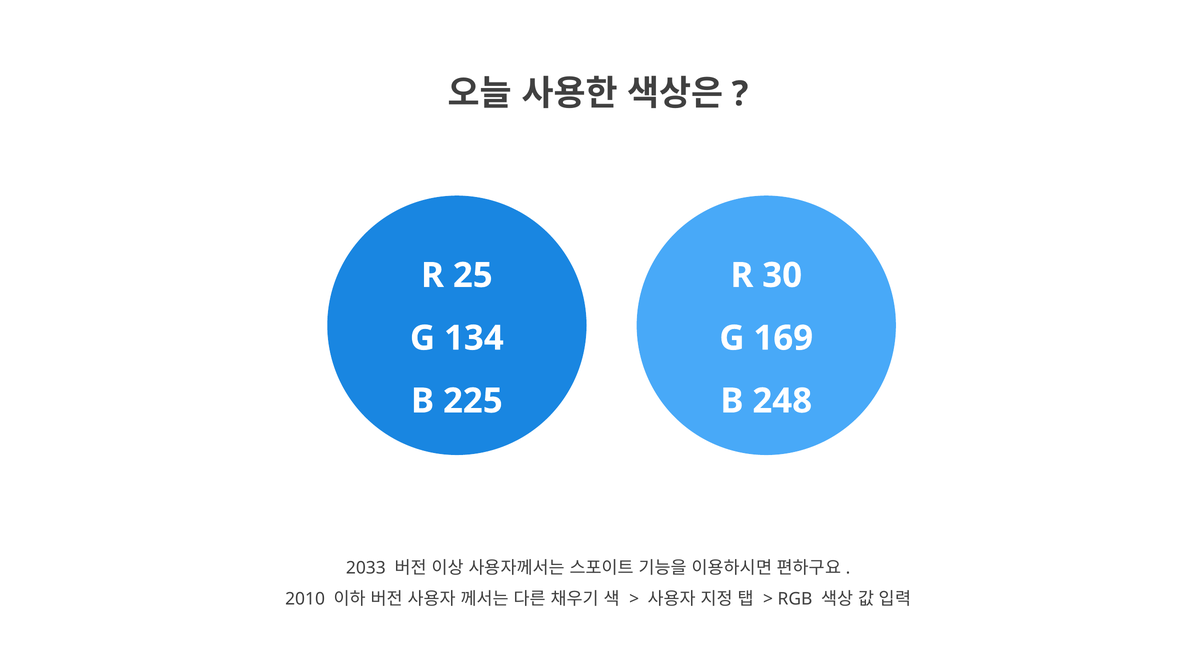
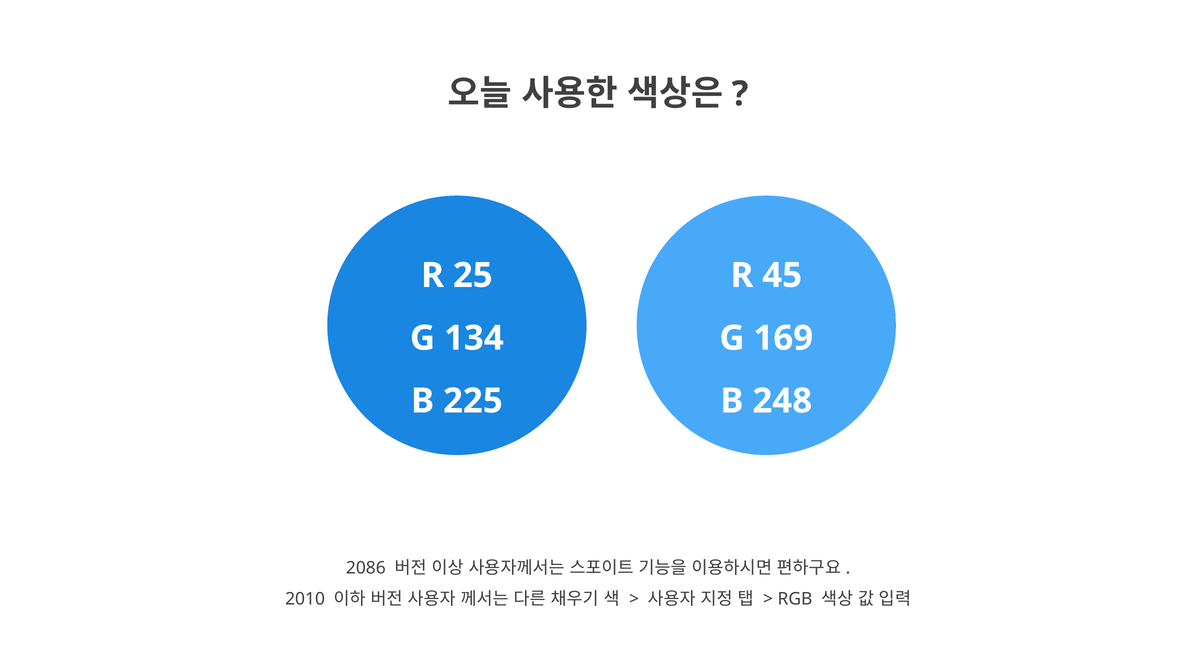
30: 30 -> 45
2033: 2033 -> 2086
